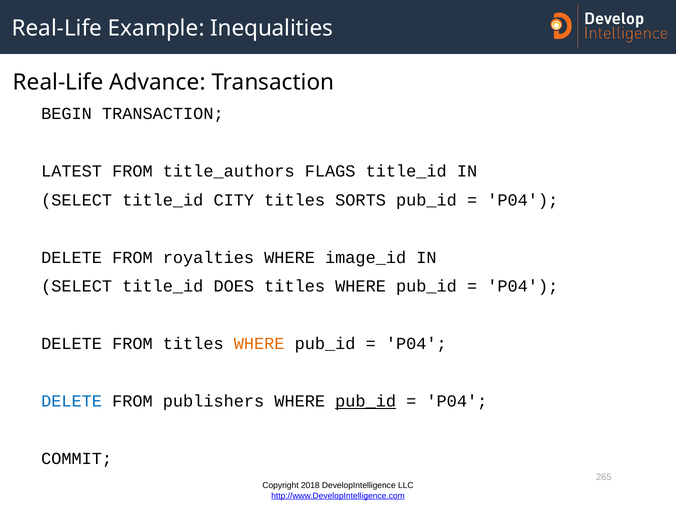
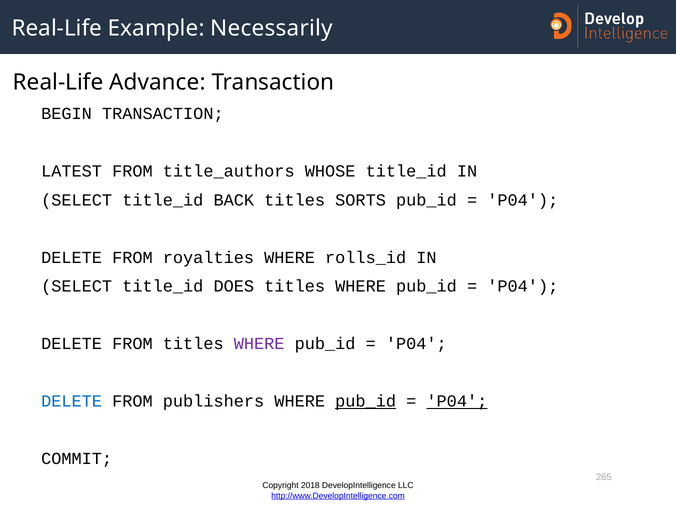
Inequalities: Inequalities -> Necessarily
FLAGS: FLAGS -> WHOSE
CITY: CITY -> BACK
image_id: image_id -> rolls_id
WHERE at (259, 344) colour: orange -> purple
P04 at (457, 401) underline: none -> present
